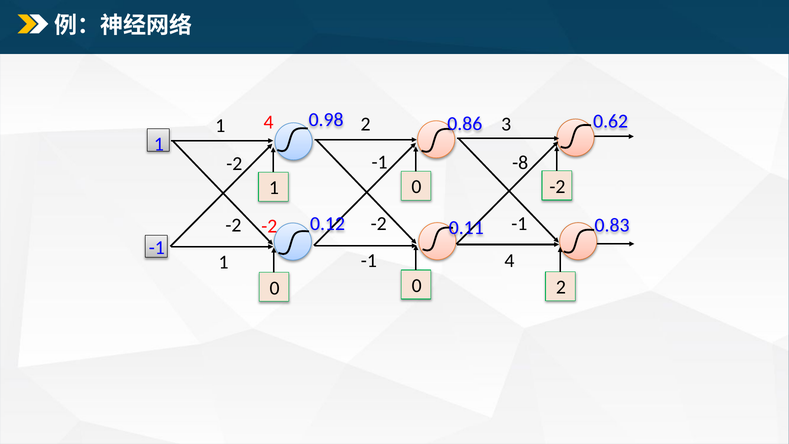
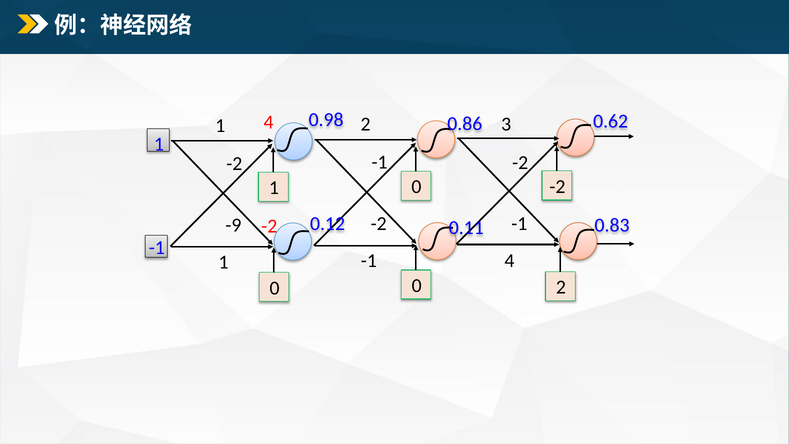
-8 at (520, 162): -8 -> -2
-2 at (233, 225): -2 -> -9
